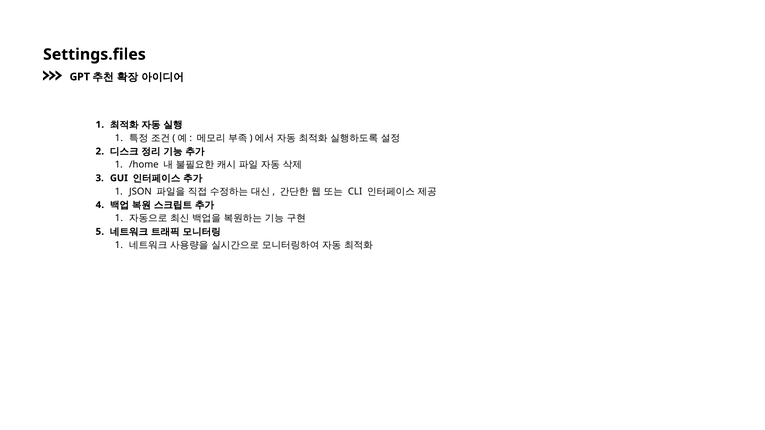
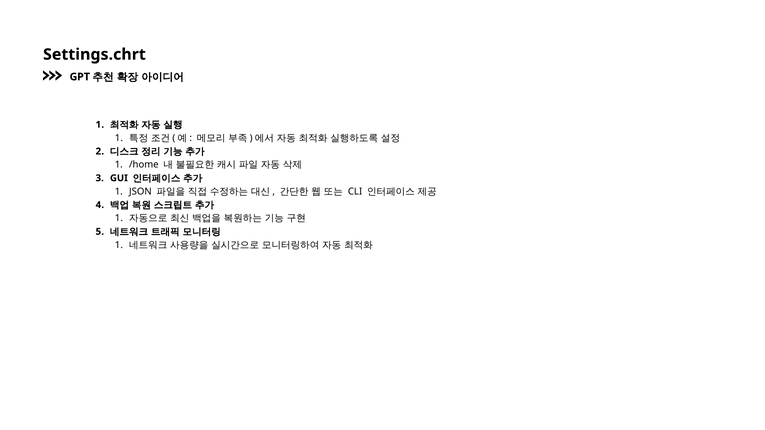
Settings.files: Settings.files -> Settings.chrt
